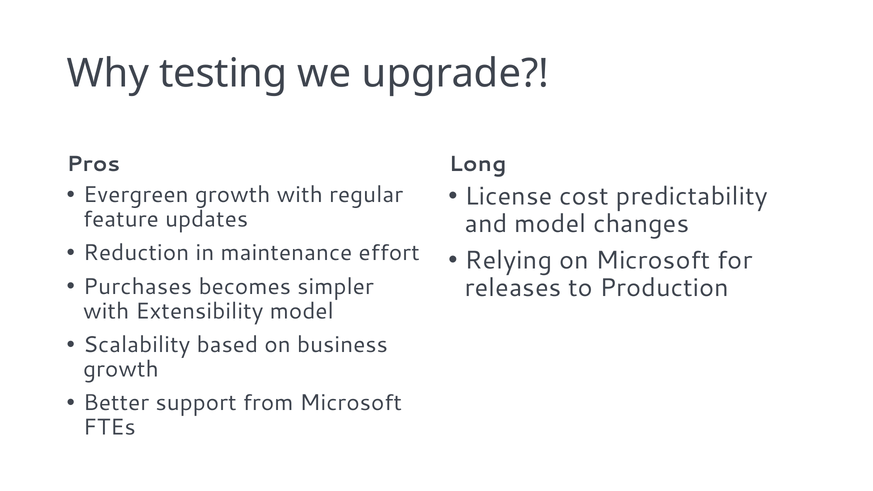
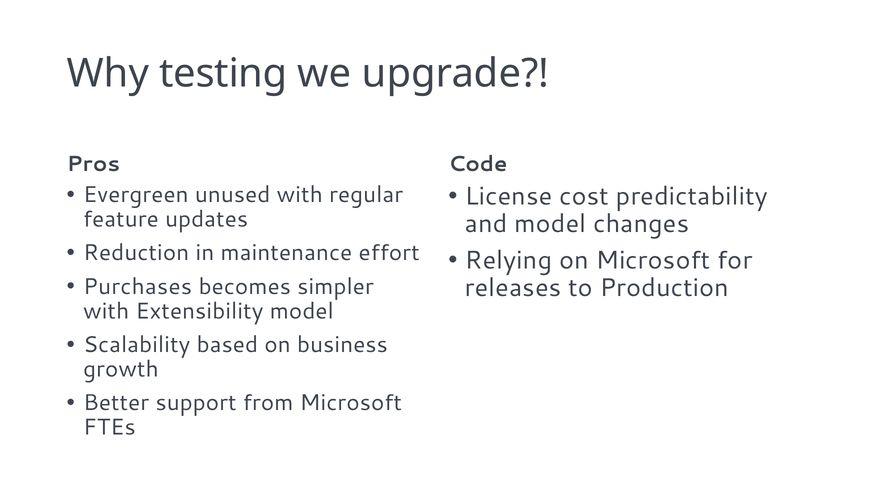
Long: Long -> Code
Evergreen growth: growth -> unused
